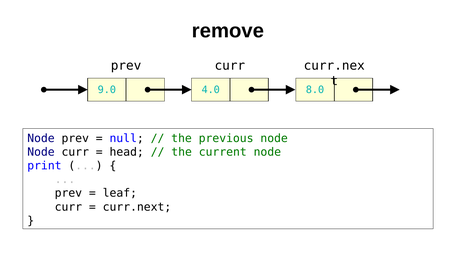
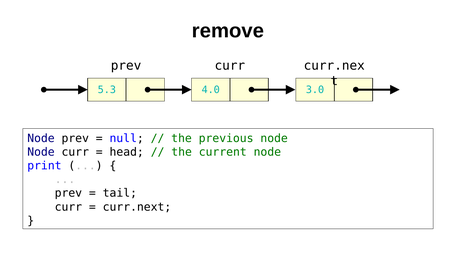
9.0: 9.0 -> 5.3
8.0: 8.0 -> 3.0
leaf: leaf -> tail
